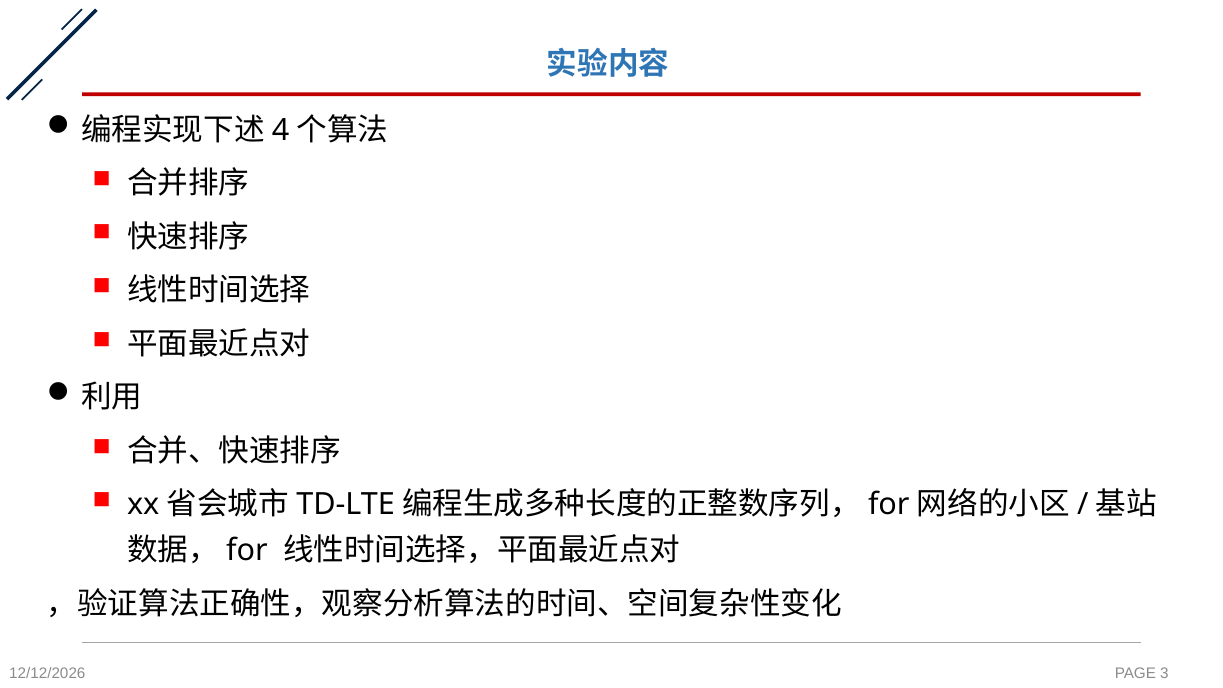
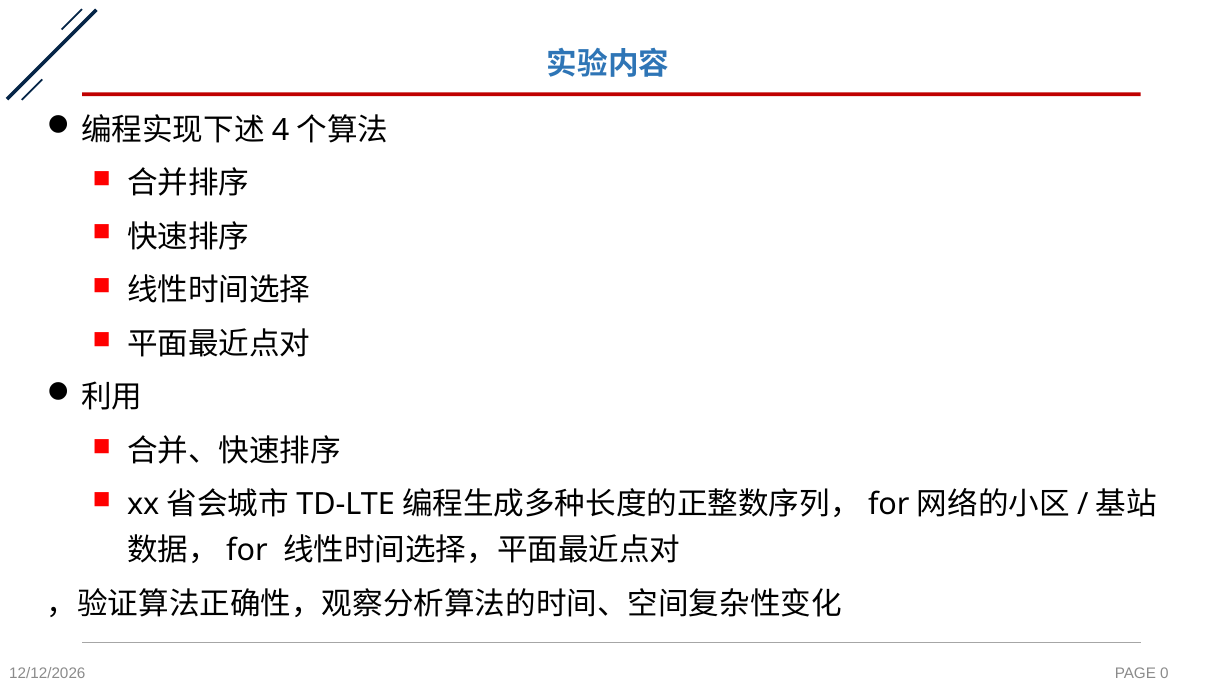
3: 3 -> 0
